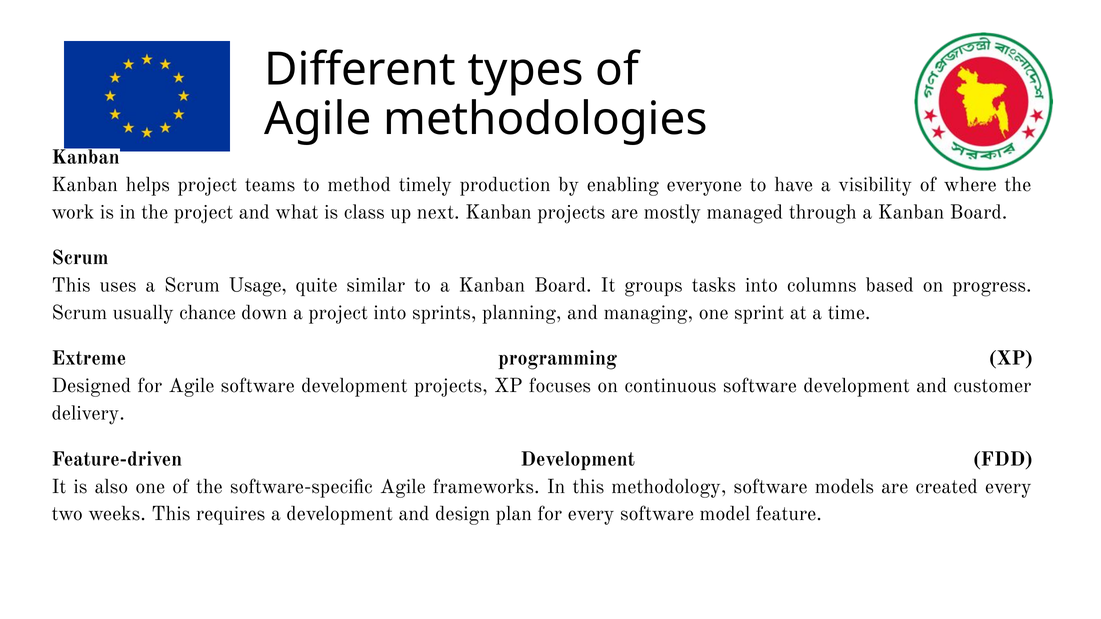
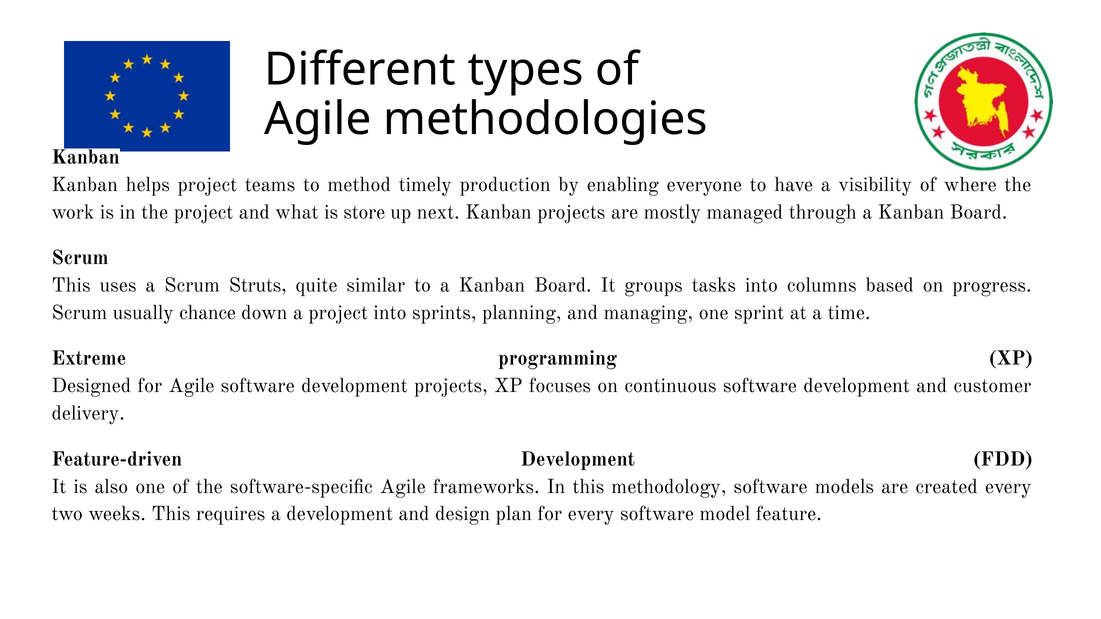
class: class -> store
Usage: Usage -> Struts
